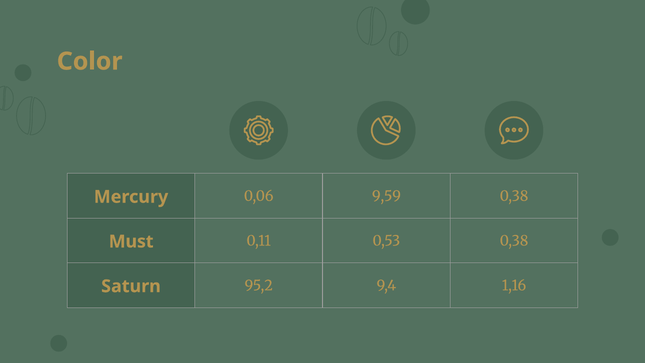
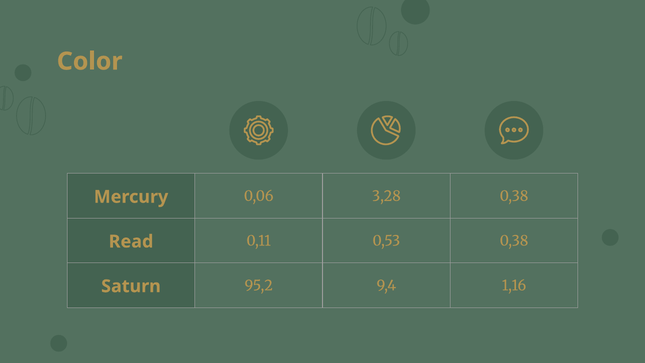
9,59: 9,59 -> 3,28
Must: Must -> Read
